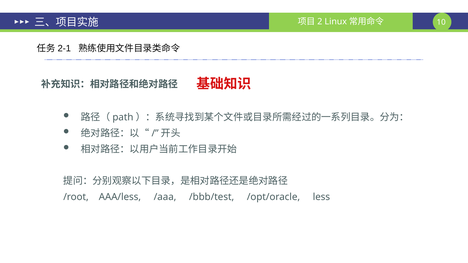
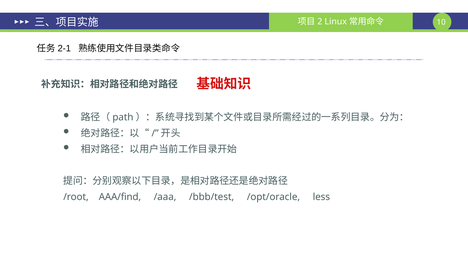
AAA/less: AAA/less -> AAA/find
